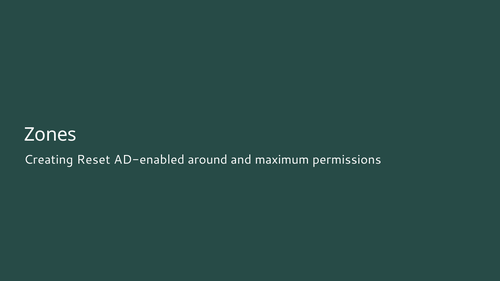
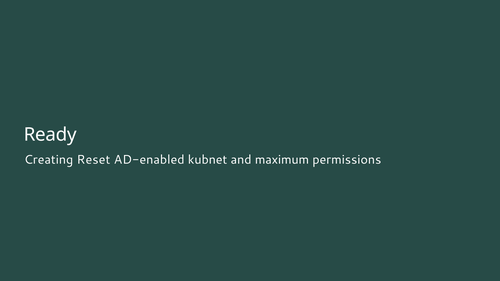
Zones: Zones -> Ready
around: around -> kubnet
